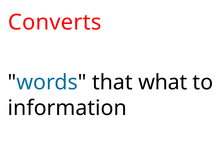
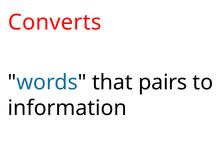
what: what -> pairs
